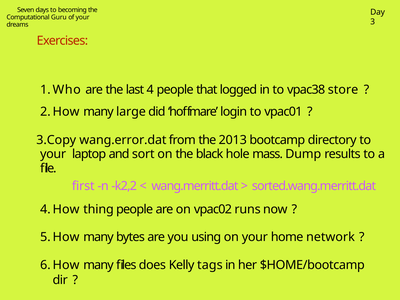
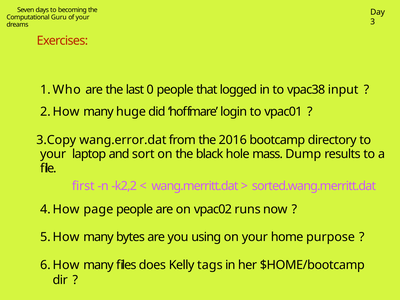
4: 4 -> 0
store: store -> input
large: large -> huge
2013: 2013 -> 2016
thing: thing -> page
network: network -> purpose
